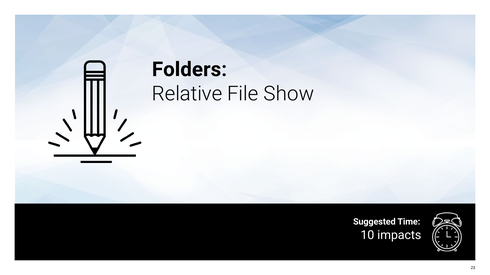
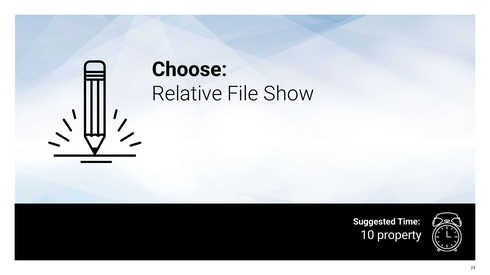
Folders: Folders -> Choose
impacts: impacts -> property
